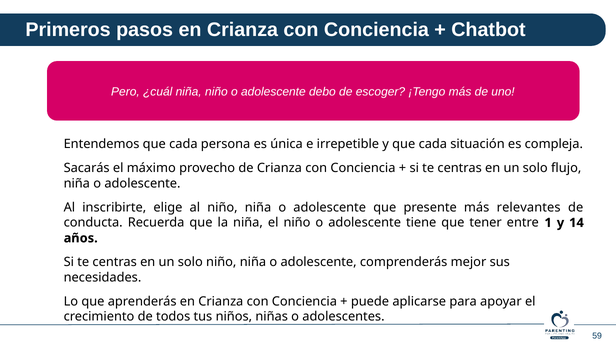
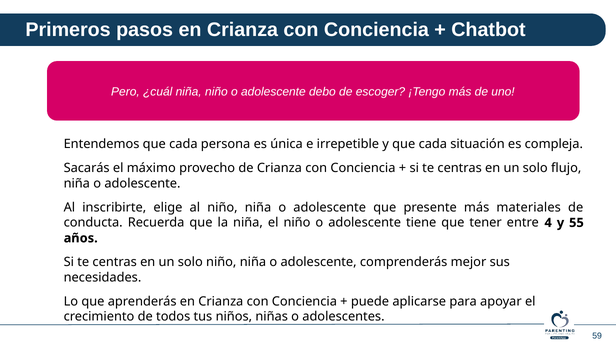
relevantes: relevantes -> materiales
1: 1 -> 4
14: 14 -> 55
